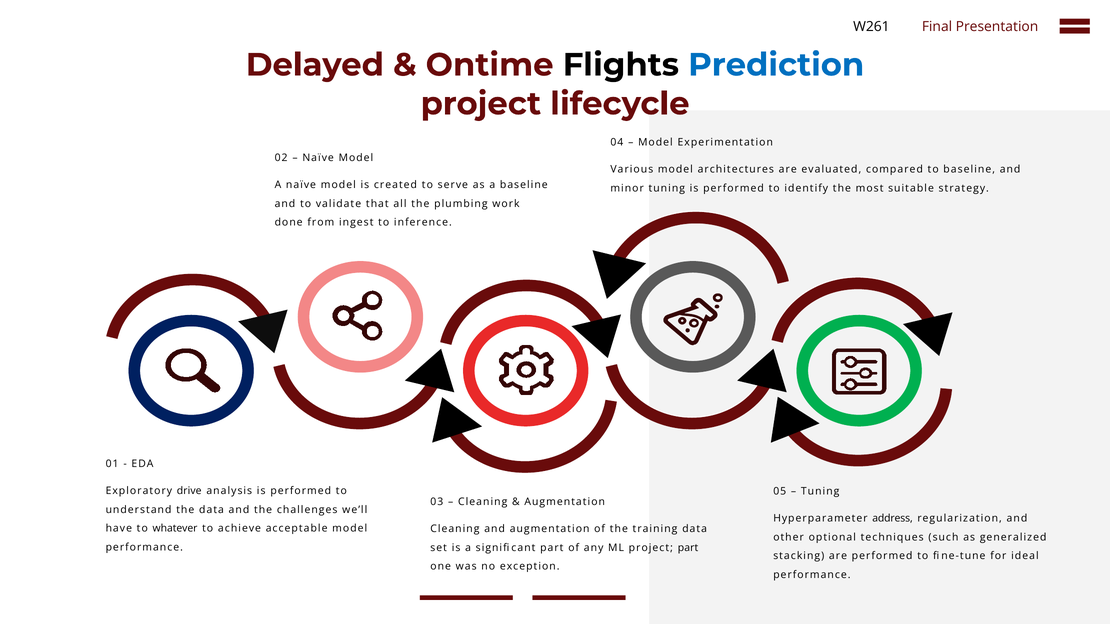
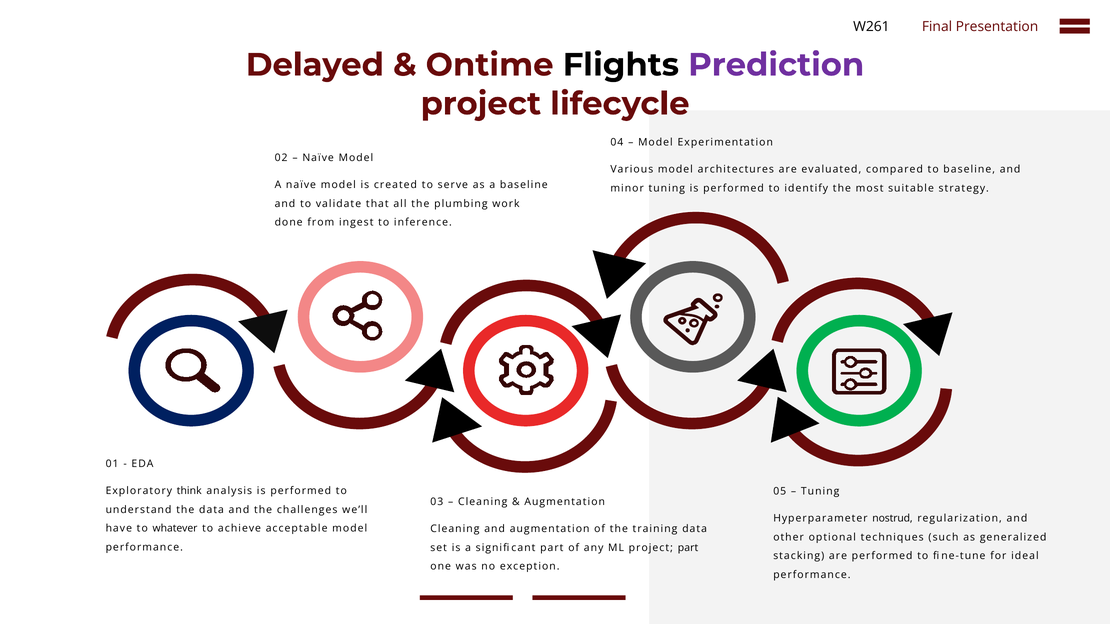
Prediction colour: blue -> purple
drive: drive -> think
address: address -> nostrud
